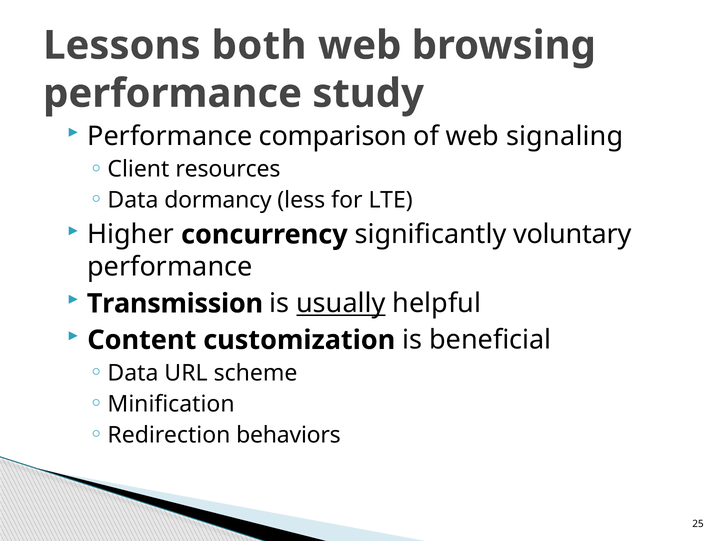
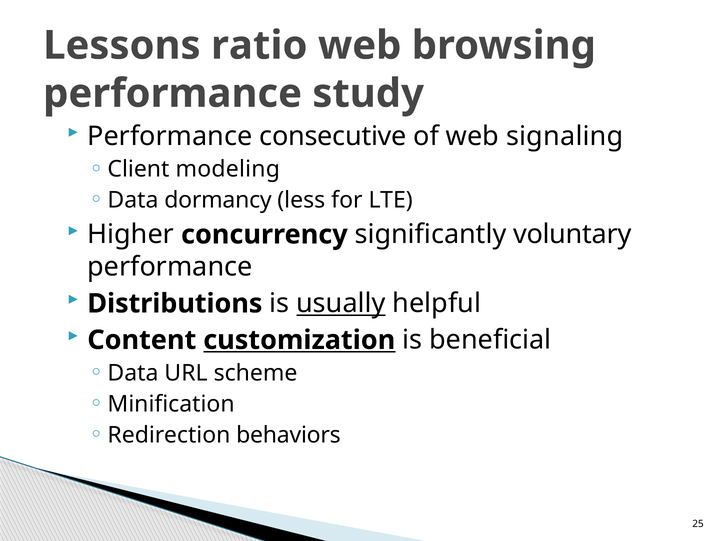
both: both -> ratio
comparison: comparison -> consecutive
resources: resources -> modeling
Transmission: Transmission -> Distributions
customization underline: none -> present
